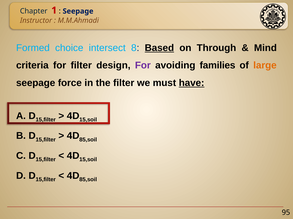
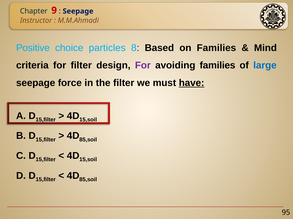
1: 1 -> 9
Formed: Formed -> Positive
intersect: intersect -> particles
Based underline: present -> none
on Through: Through -> Families
large colour: orange -> blue
